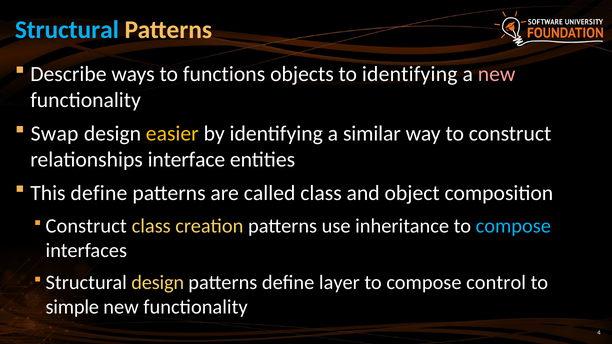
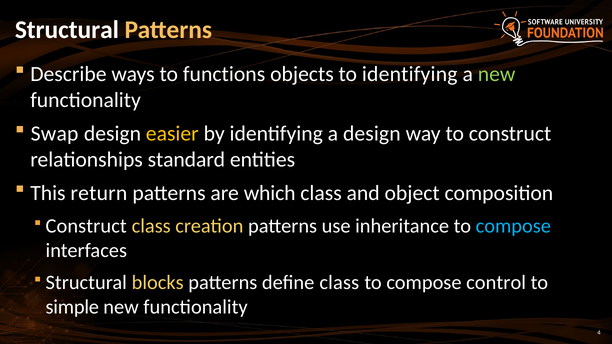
Structural at (67, 30) colour: light blue -> white
new at (497, 74) colour: pink -> light green
a similar: similar -> design
interface: interface -> standard
This define: define -> return
called: called -> which
Structural design: design -> blocks
define layer: layer -> class
